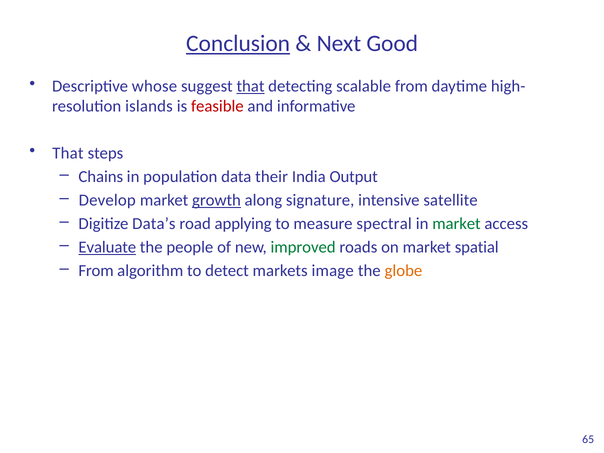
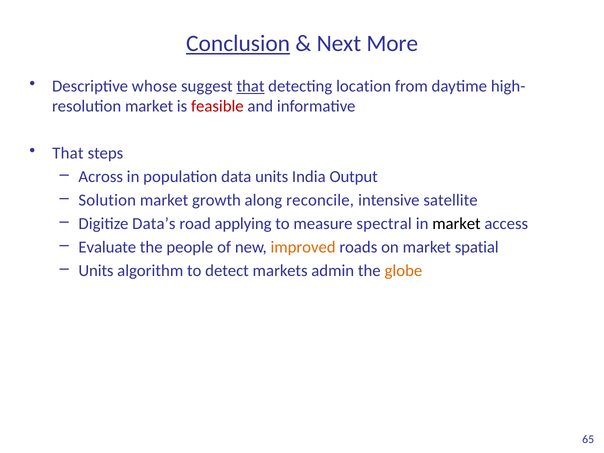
Good: Good -> More
scalable: scalable -> location
islands at (149, 106): islands -> market
Chains: Chains -> Across
data their: their -> units
Develop: Develop -> Solution
growth underline: present -> none
signature: signature -> reconcile
market at (457, 224) colour: green -> black
Evaluate underline: present -> none
improved colour: green -> orange
From at (96, 271): From -> Units
image: image -> admin
